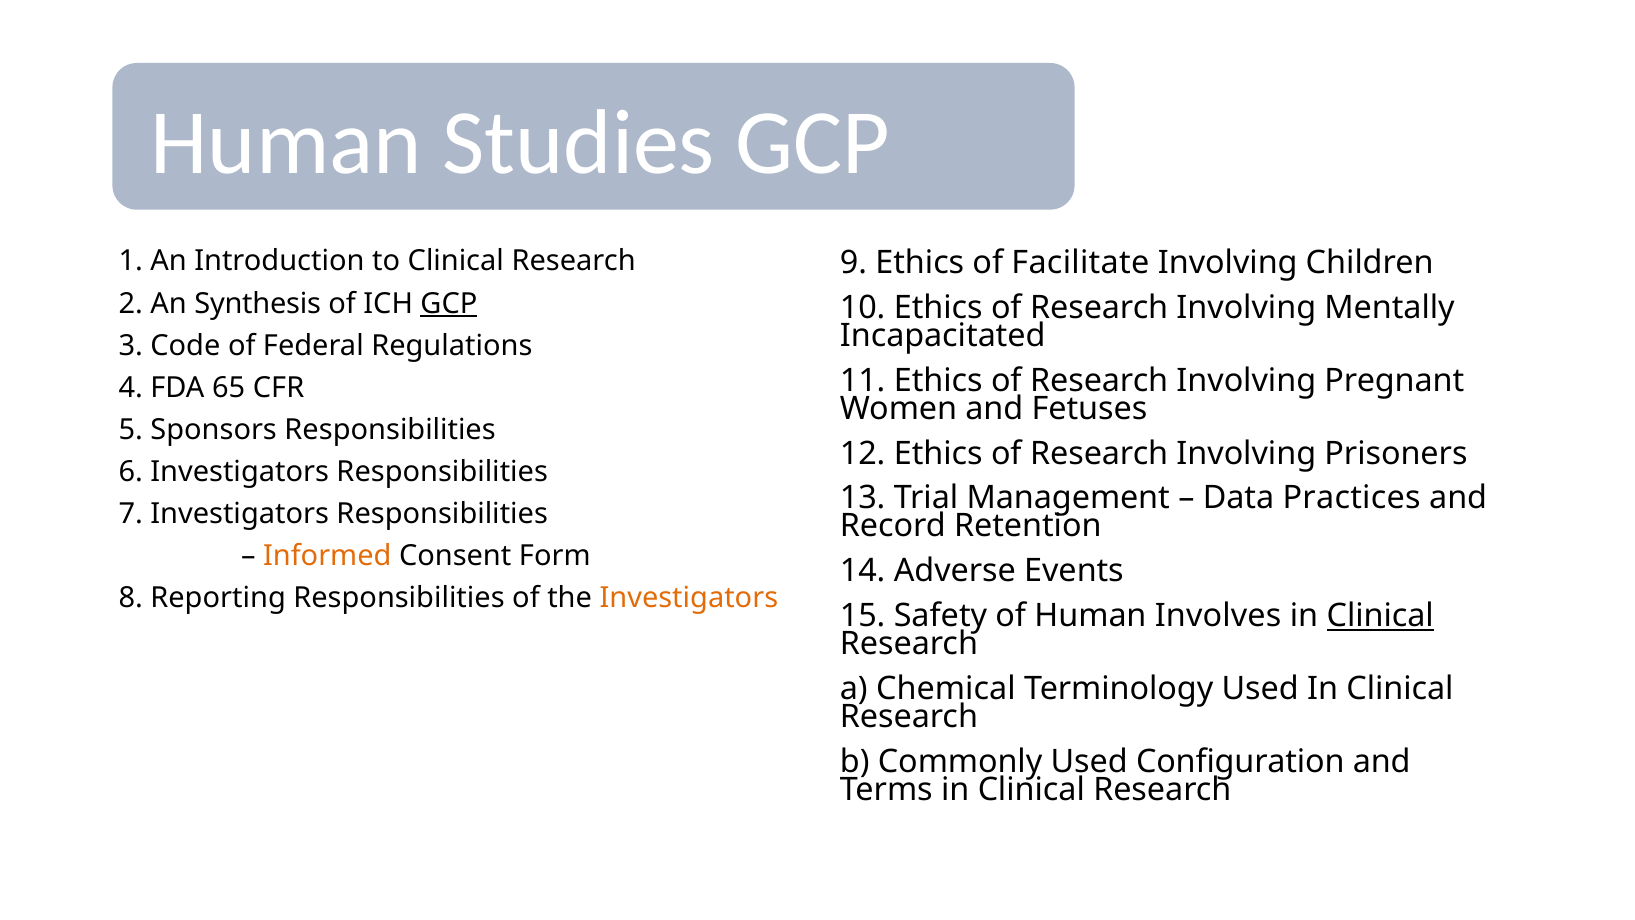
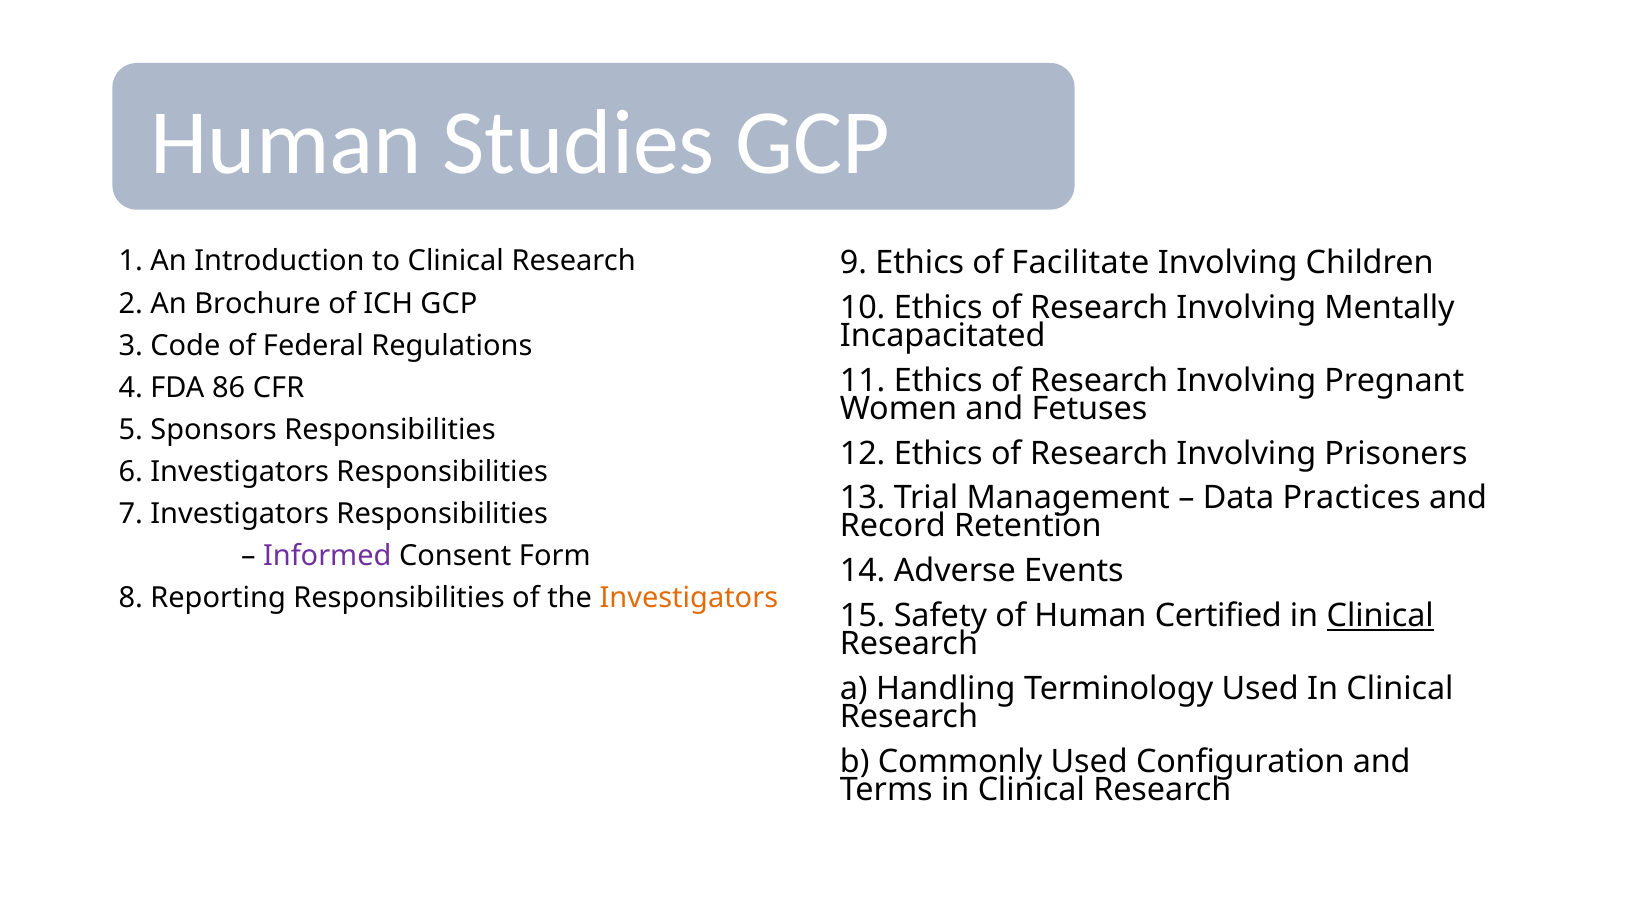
Synthesis: Synthesis -> Brochure
GCP at (449, 303) underline: present -> none
65: 65 -> 86
Informed colour: orange -> purple
Involves: Involves -> Certified
Chemical: Chemical -> Handling
